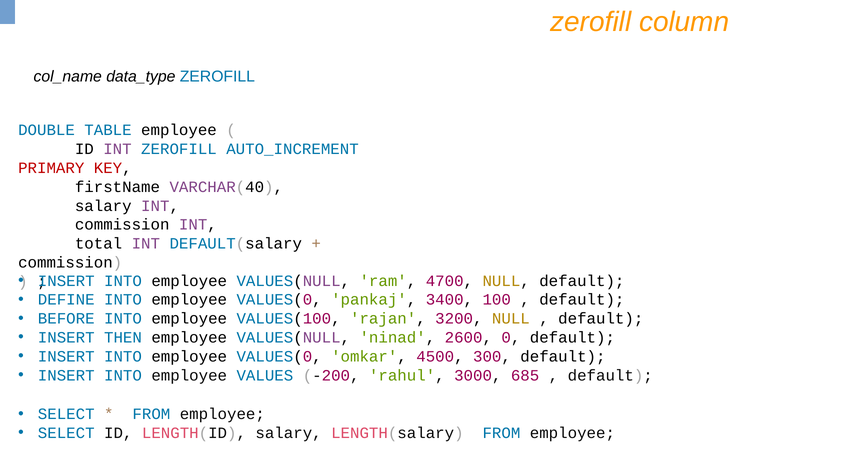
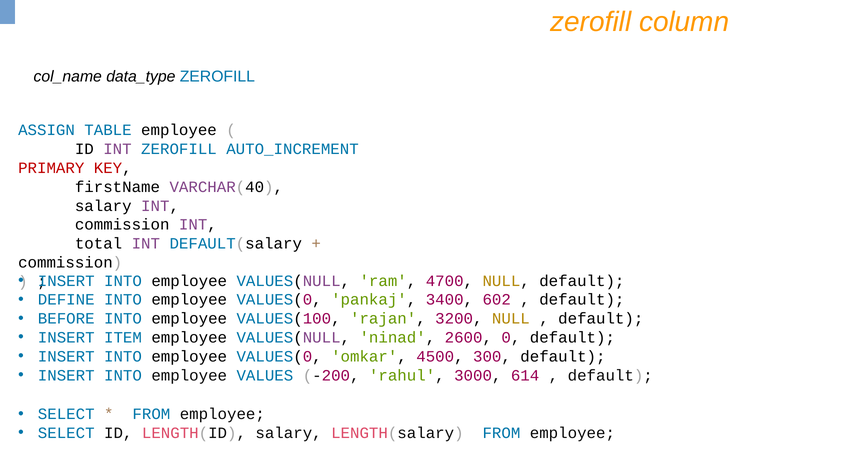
DOUBLE: DOUBLE -> ASSIGN
100: 100 -> 602
THEN: THEN -> ITEM
685: 685 -> 614
